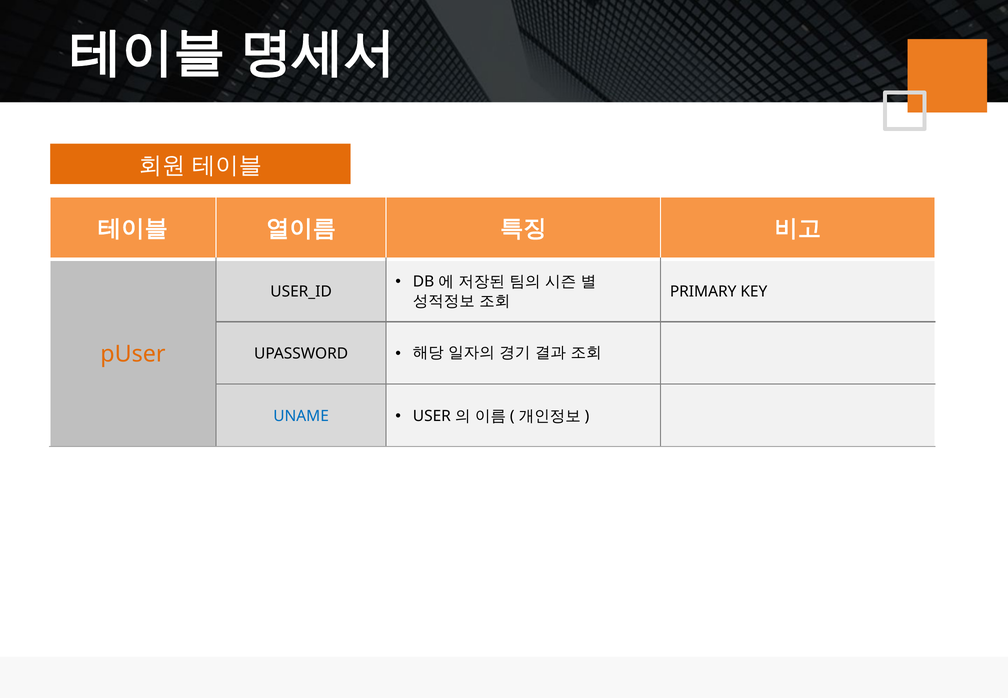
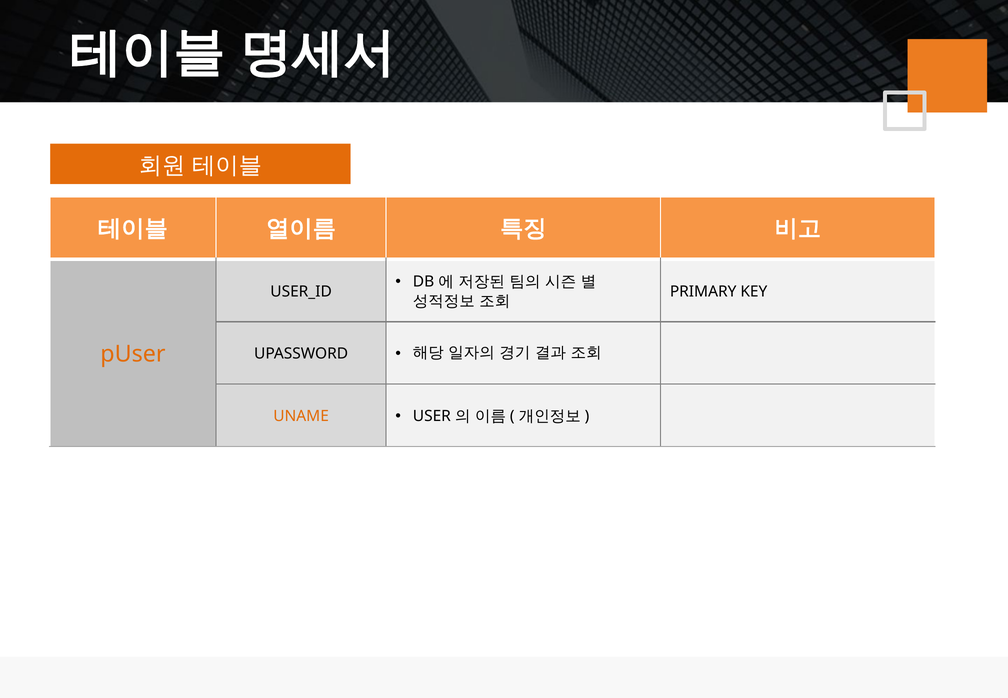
UNAME colour: blue -> orange
